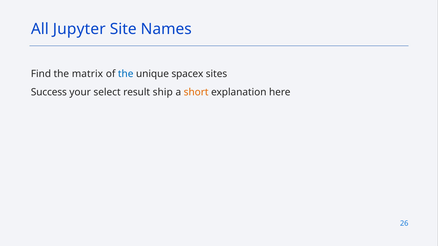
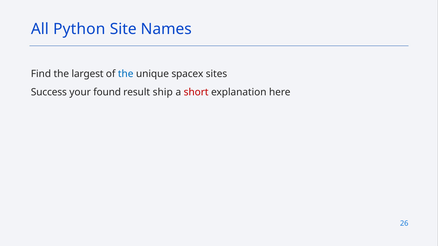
Jupyter: Jupyter -> Python
matrix: matrix -> largest
select: select -> found
short colour: orange -> red
